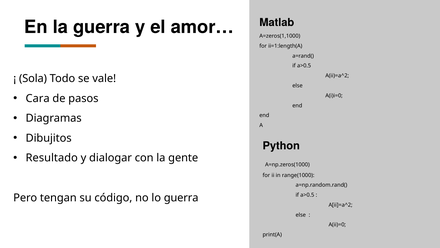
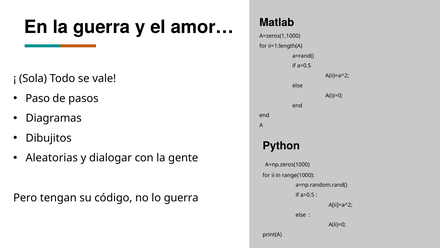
Cara: Cara -> Paso
Resultado: Resultado -> Aleatorias
